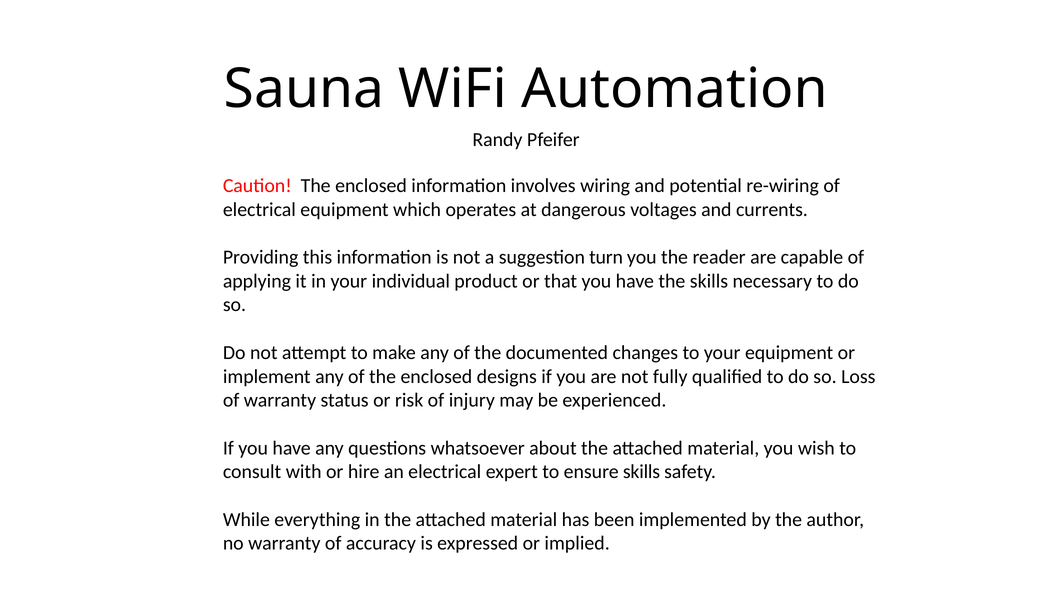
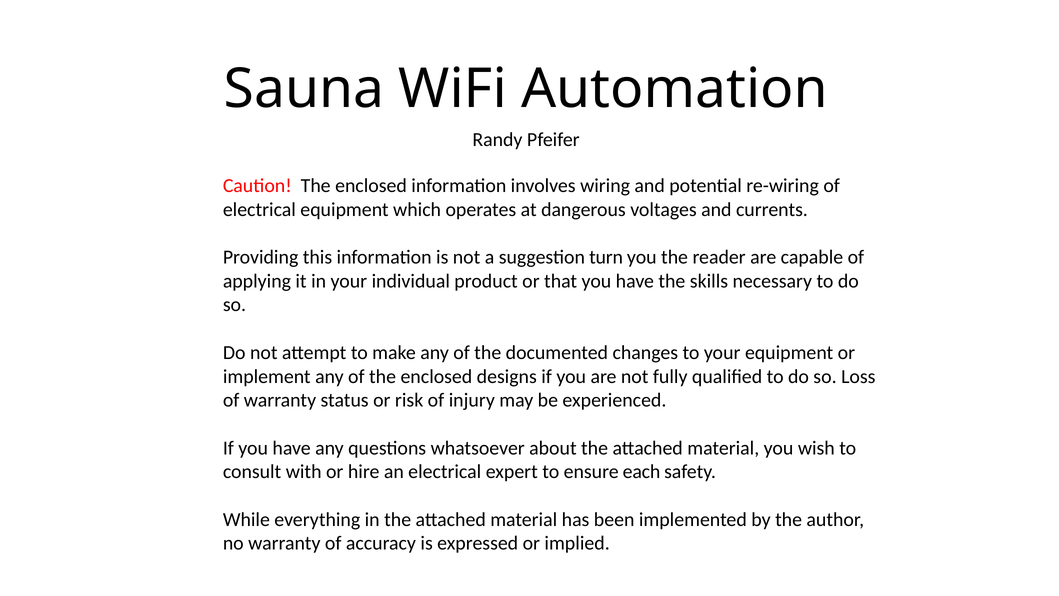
ensure skills: skills -> each
